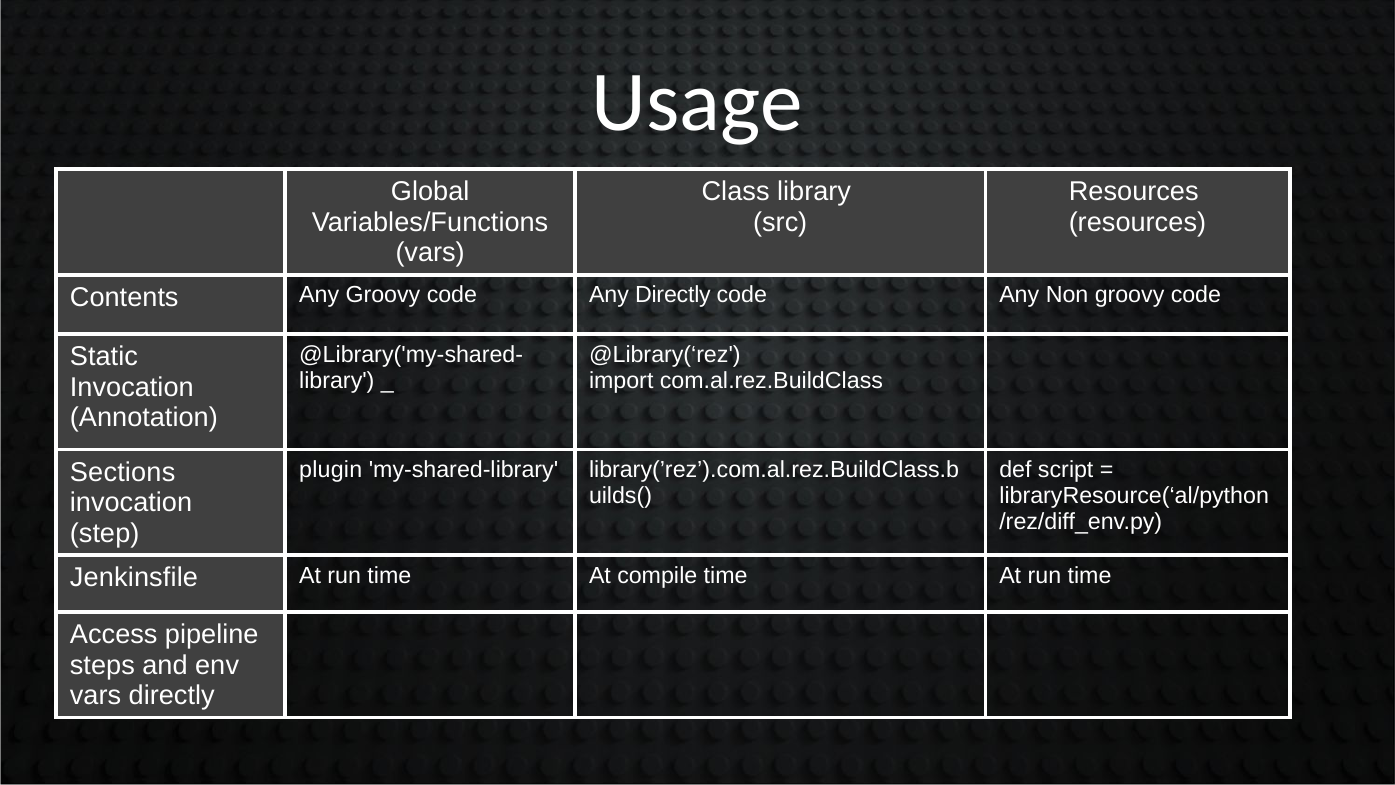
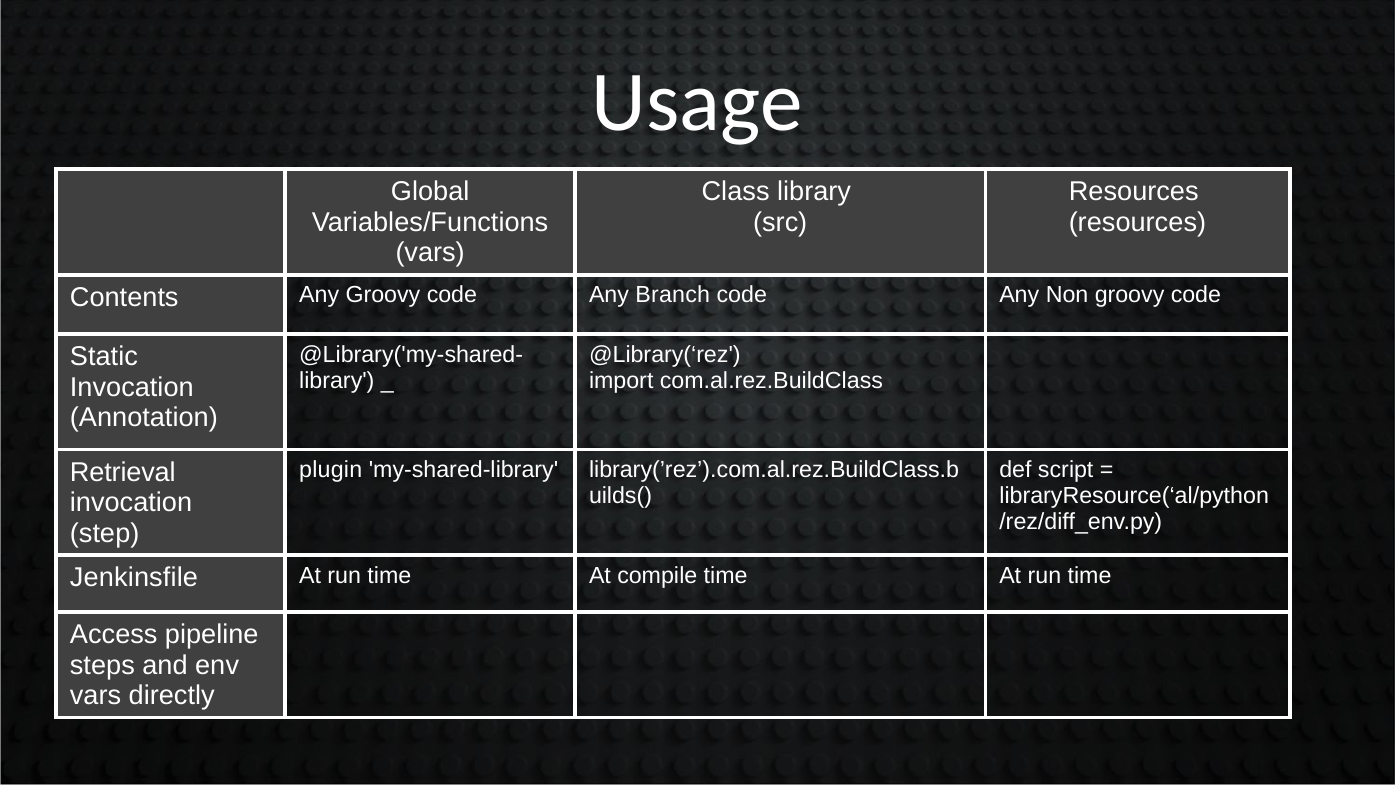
Any Directly: Directly -> Branch
Sections: Sections -> Retrieval
